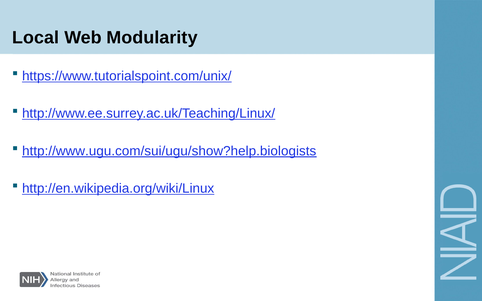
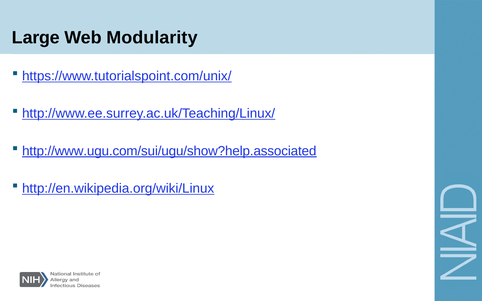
Local: Local -> Large
http://www.ugu.com/sui/ugu/show?help.biologists: http://www.ugu.com/sui/ugu/show?help.biologists -> http://www.ugu.com/sui/ugu/show?help.associated
